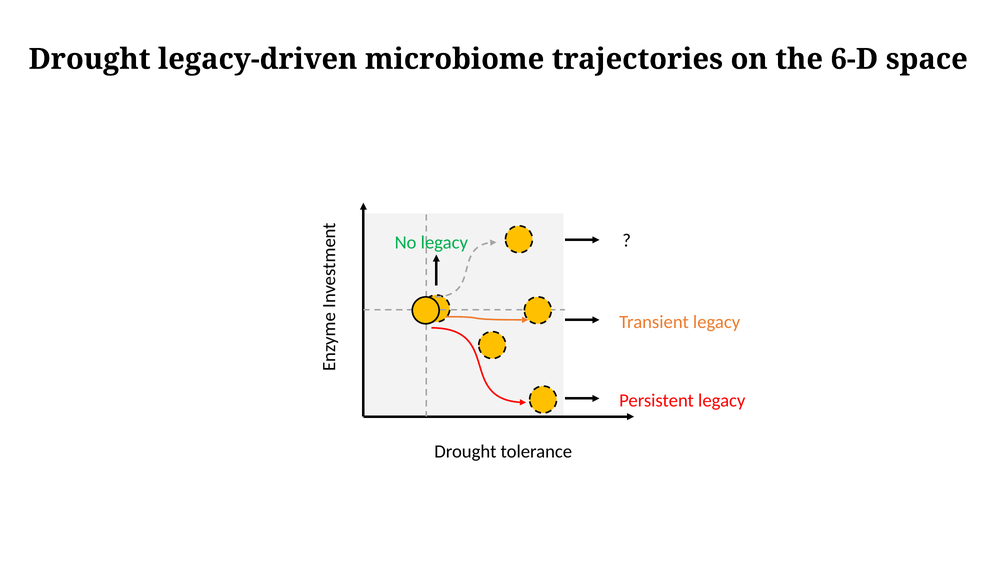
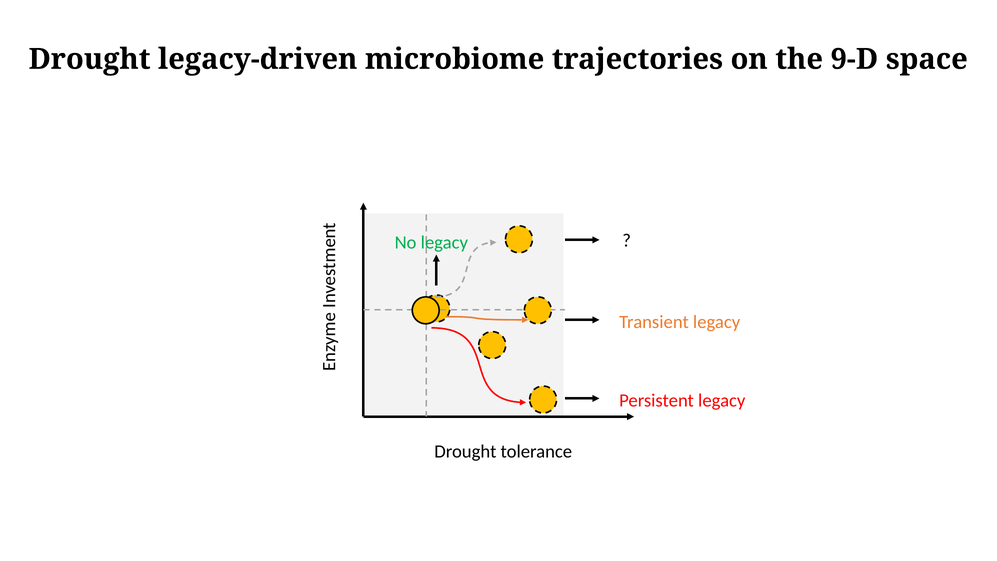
6-D: 6-D -> 9-D
